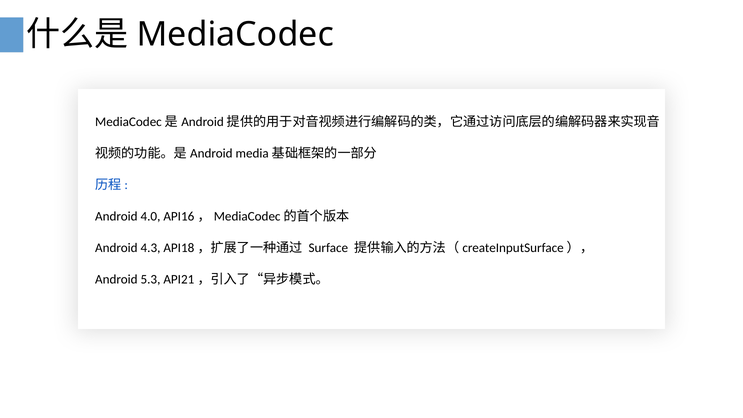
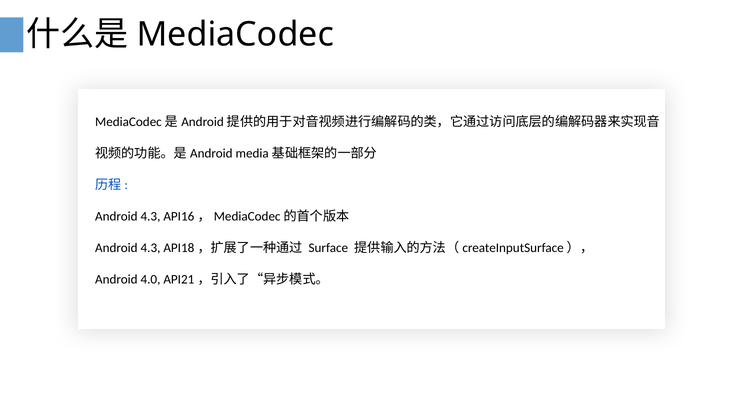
4.0 at (150, 216): 4.0 -> 4.3
5.3: 5.3 -> 4.0
